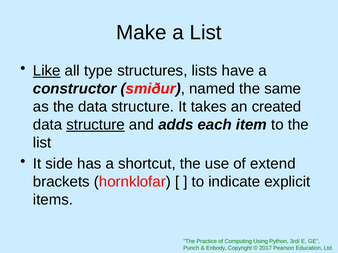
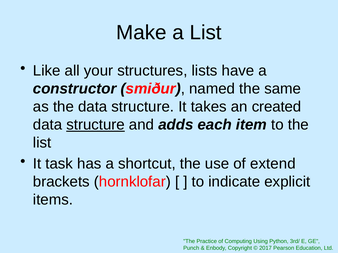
Like underline: present -> none
type: type -> your
side: side -> task
